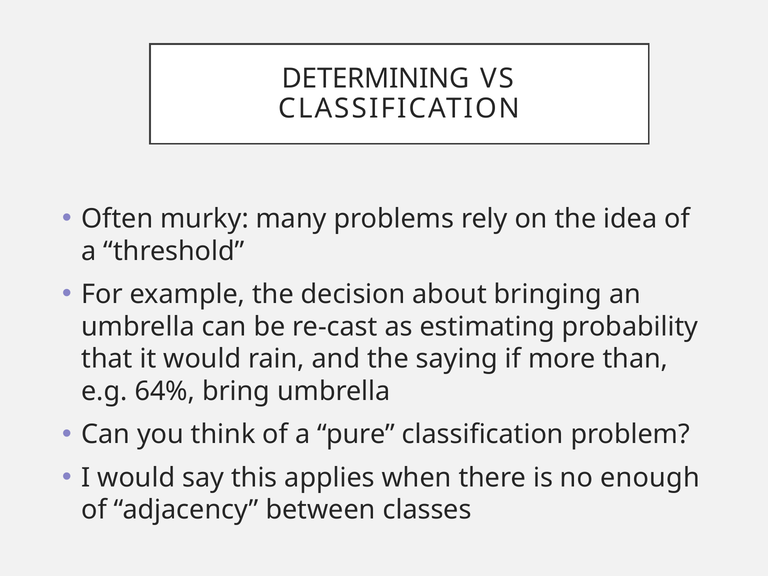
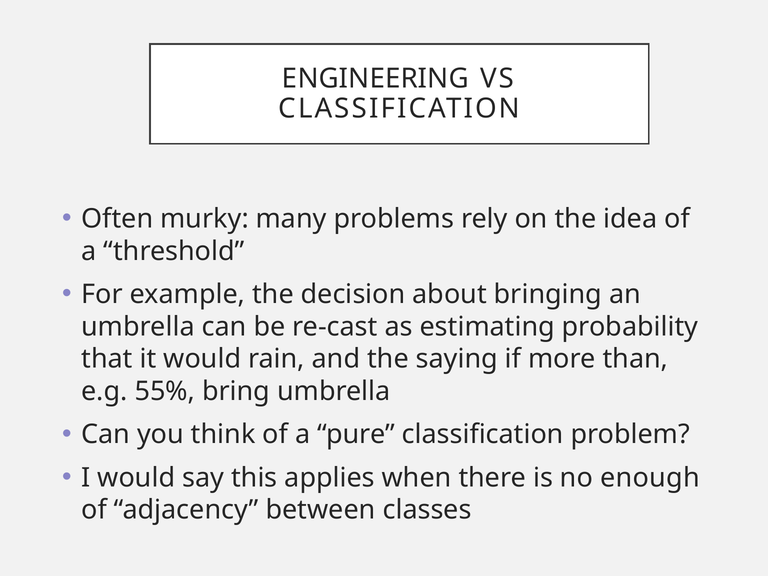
DETERMINING: DETERMINING -> ENGINEERING
64%: 64% -> 55%
